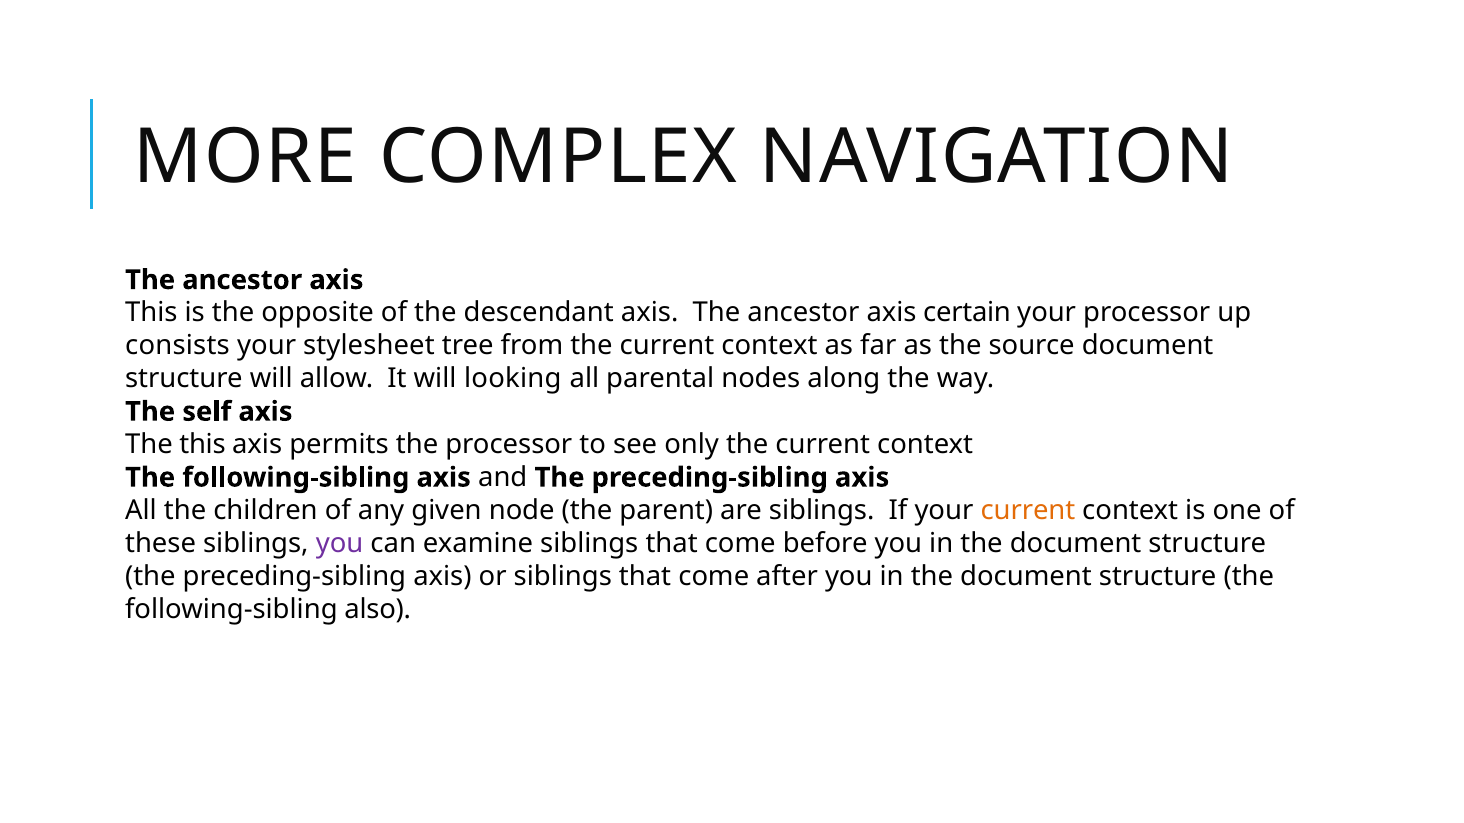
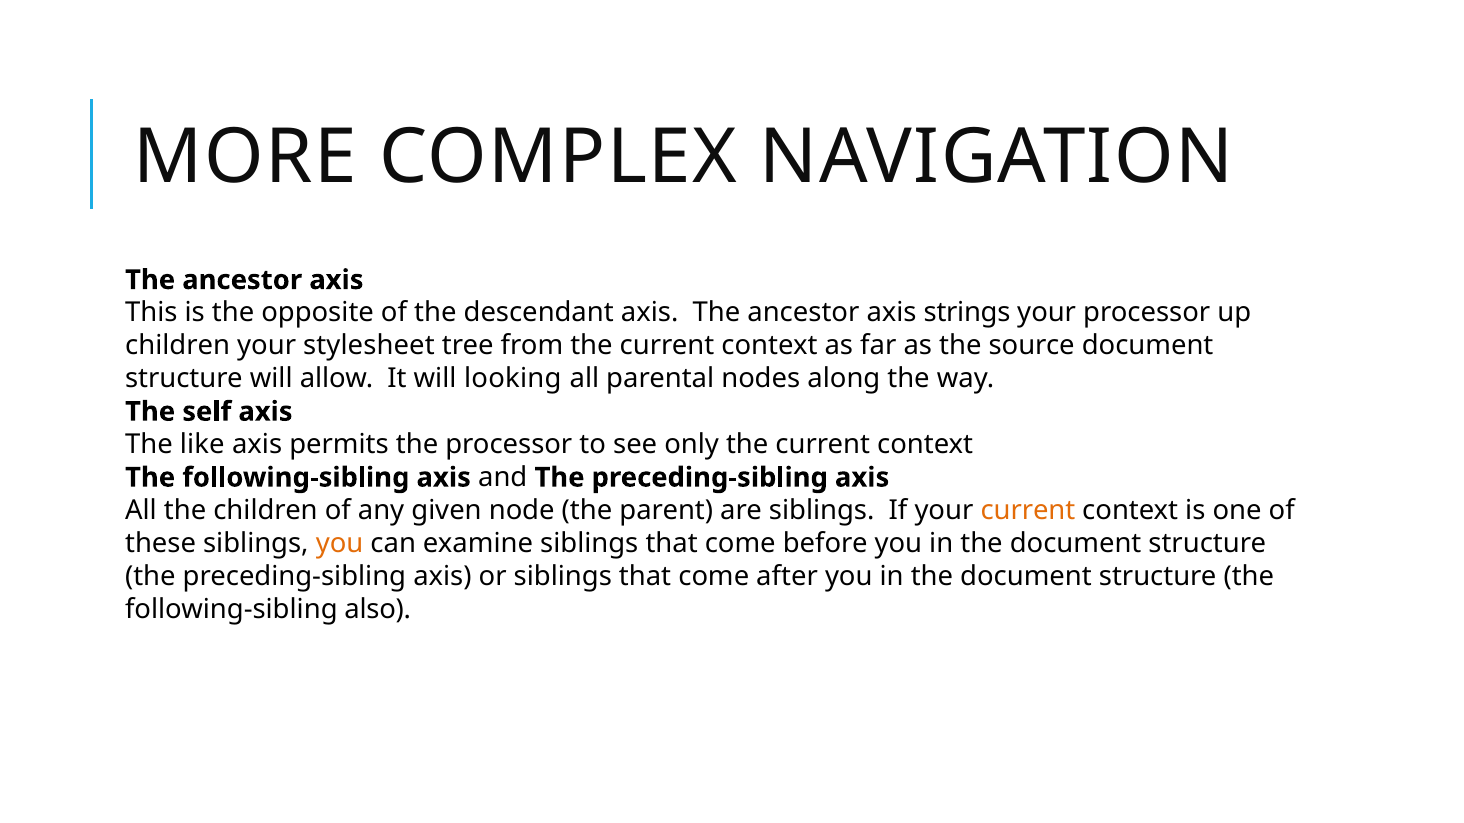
certain: certain -> strings
consists at (178, 346): consists -> children
The this: this -> like
you at (340, 544) colour: purple -> orange
